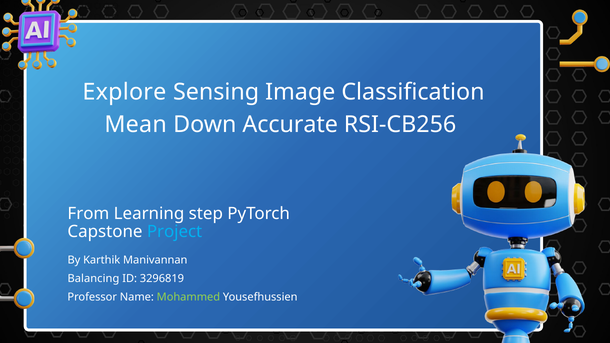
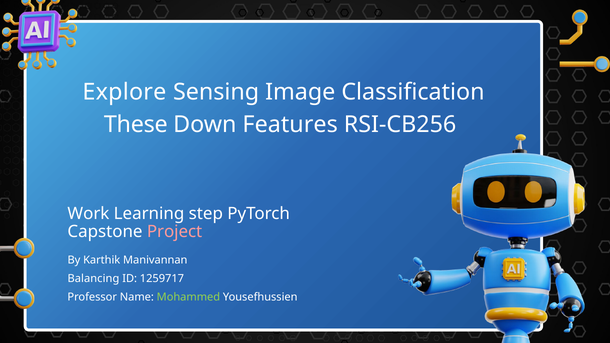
Mean: Mean -> These
Accurate: Accurate -> Features
From: From -> Work
Project colour: light blue -> pink
3296819: 3296819 -> 1259717
